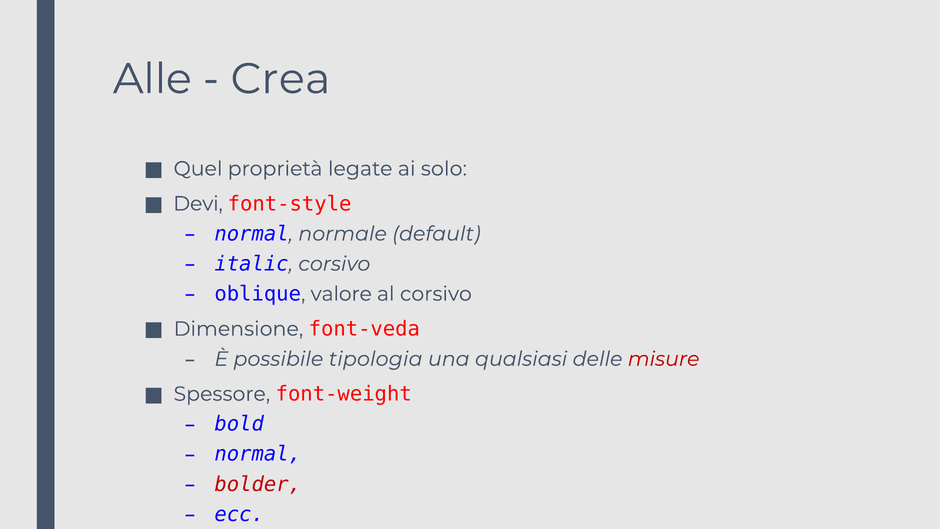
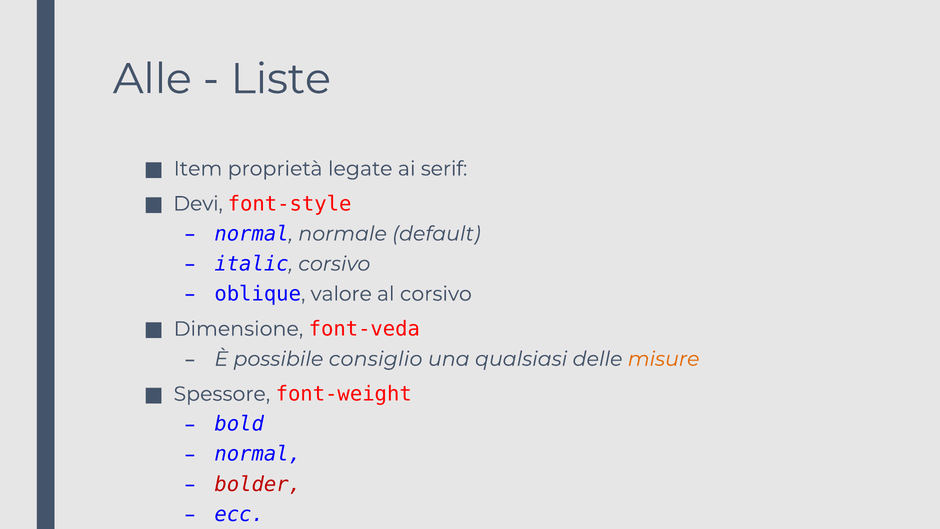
Crea: Crea -> Liste
Quel: Quel -> Item
solo: solo -> serif
tipologia: tipologia -> consiglio
misure colour: red -> orange
